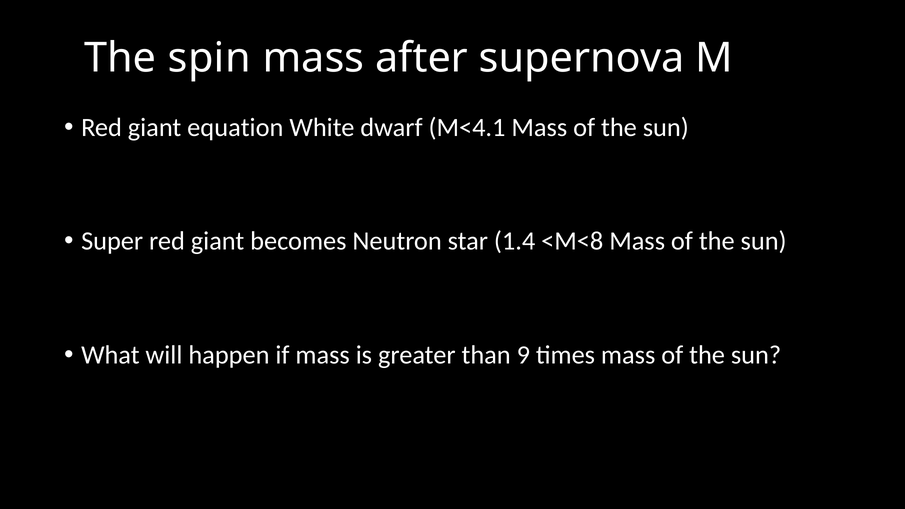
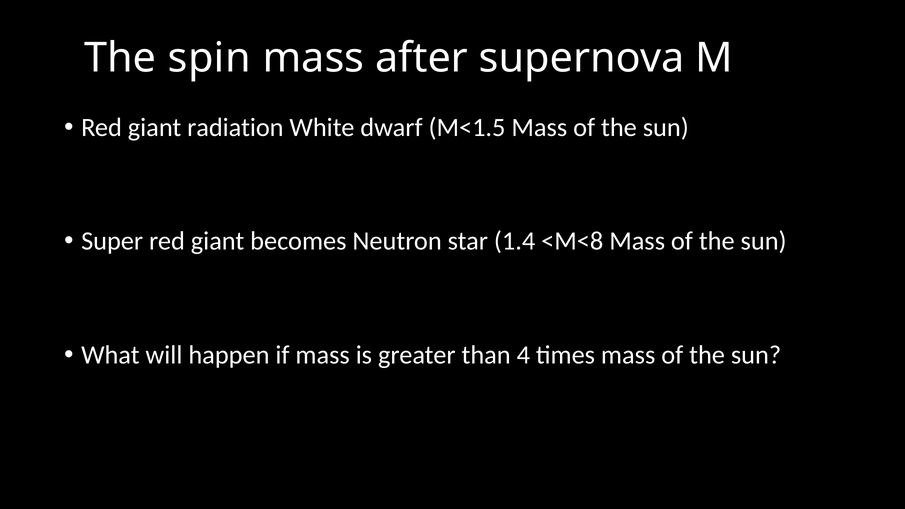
equation: equation -> radiation
M<4.1: M<4.1 -> M<1.5
9: 9 -> 4
